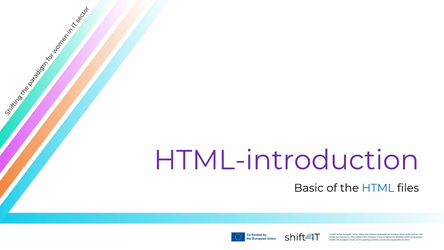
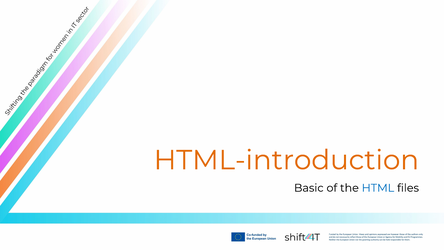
HTML-introduction colour: purple -> orange
